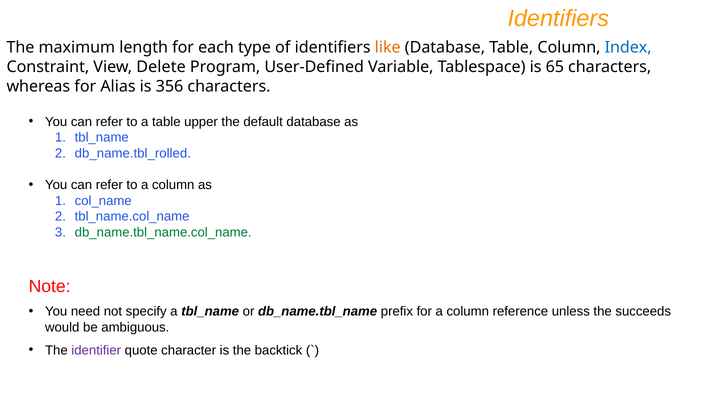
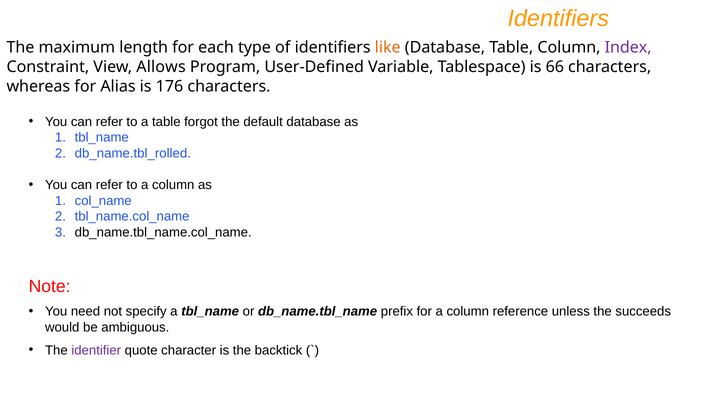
Index colour: blue -> purple
Delete: Delete -> Allows
65: 65 -> 66
356: 356 -> 176
upper: upper -> forgot
db_name.tbl_name.col_name colour: green -> black
